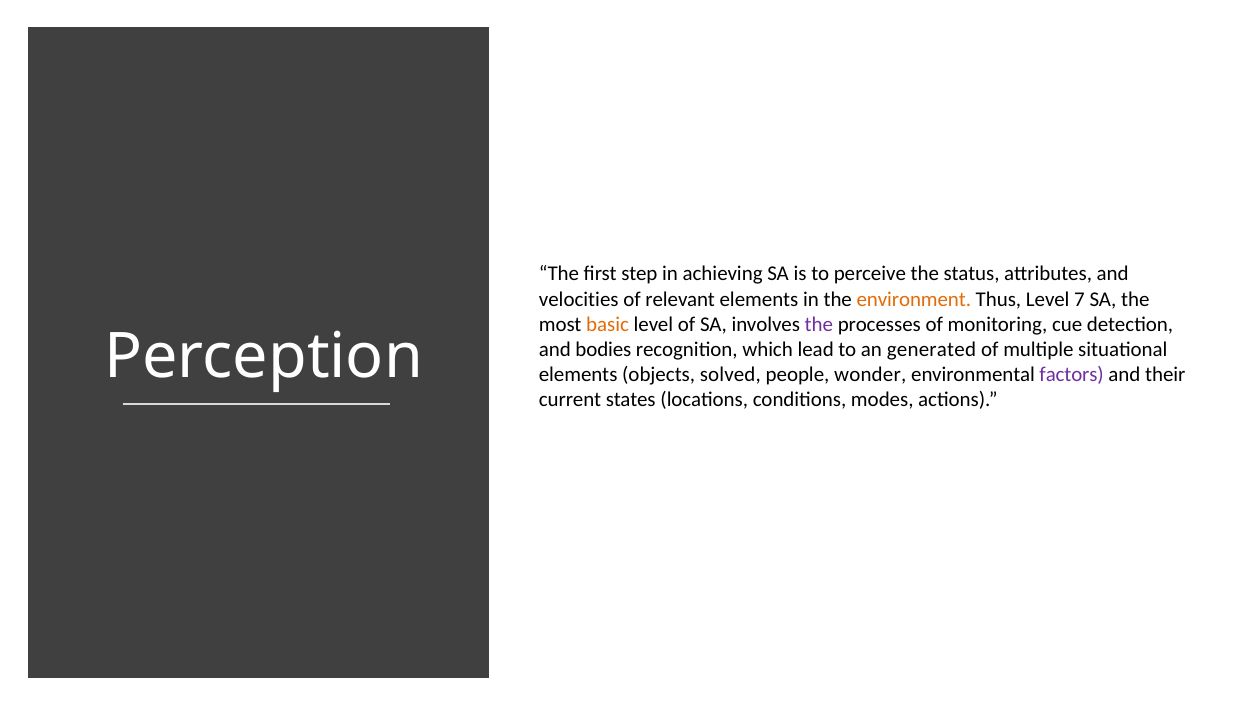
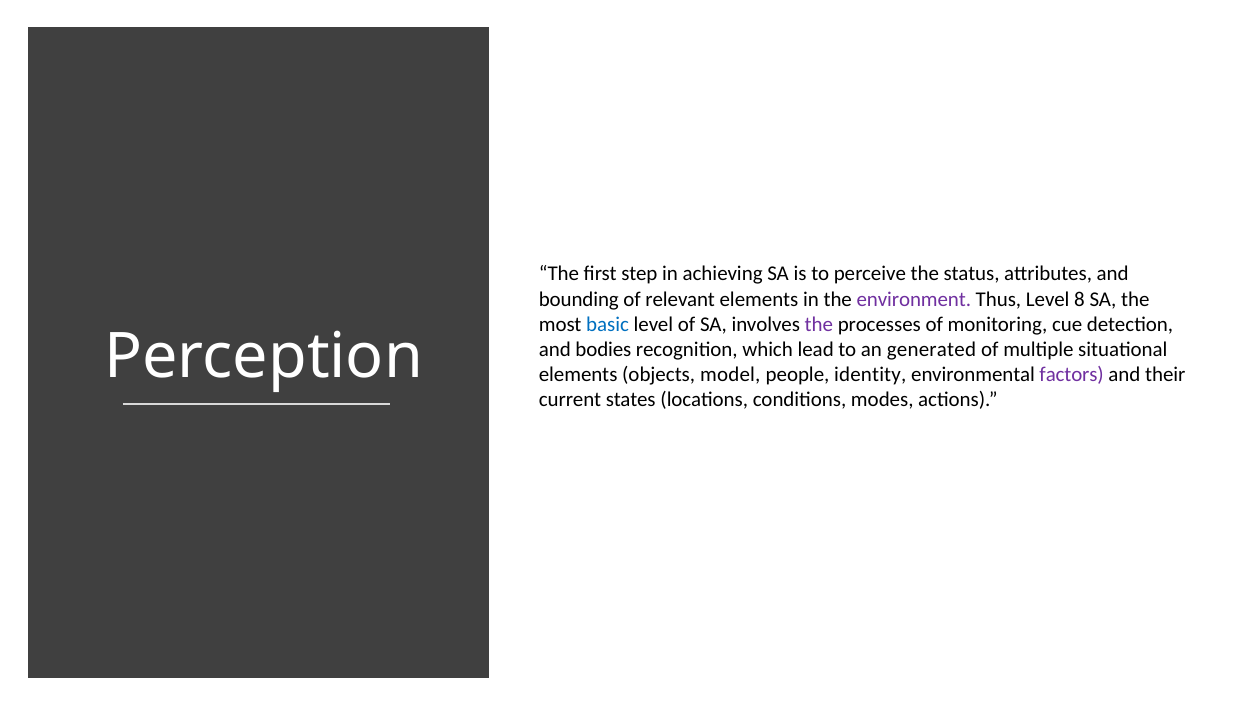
velocities: velocities -> bounding
environment colour: orange -> purple
7: 7 -> 8
basic colour: orange -> blue
solved: solved -> model
wonder: wonder -> identity
